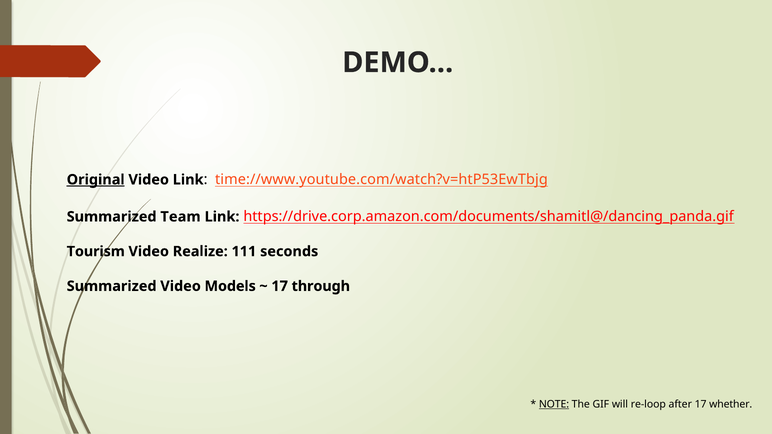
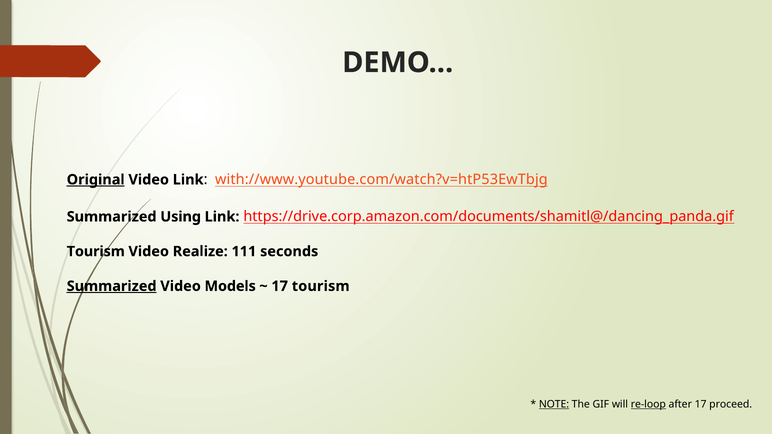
time://www.youtube.com/watch?v=htP53EwTbjg: time://www.youtube.com/watch?v=htP53EwTbjg -> with://www.youtube.com/watch?v=htP53EwTbjg
Team: Team -> Using
Summarized at (112, 286) underline: none -> present
17 through: through -> tourism
re-loop underline: none -> present
whether: whether -> proceed
